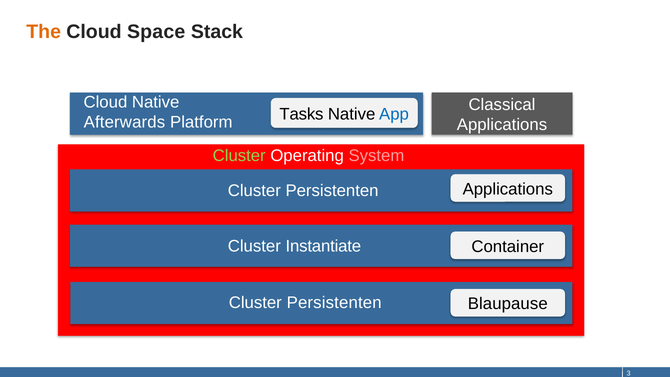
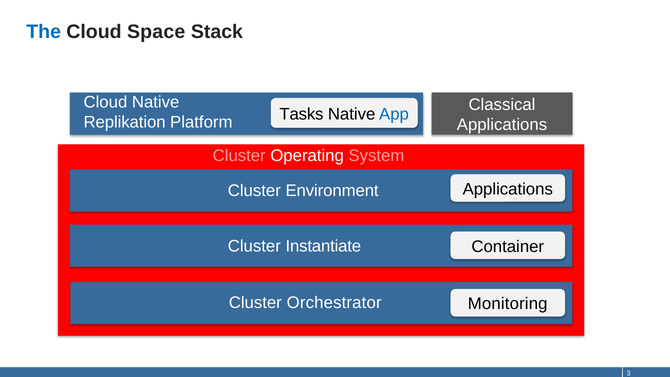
The colour: orange -> blue
Afterwards: Afterwards -> Replikation
Cluster at (239, 156) colour: light green -> pink
Persistenten at (332, 191): Persistenten -> Environment
Persistenten at (334, 303): Persistenten -> Orchestrator
Blaupause: Blaupause -> Monitoring
